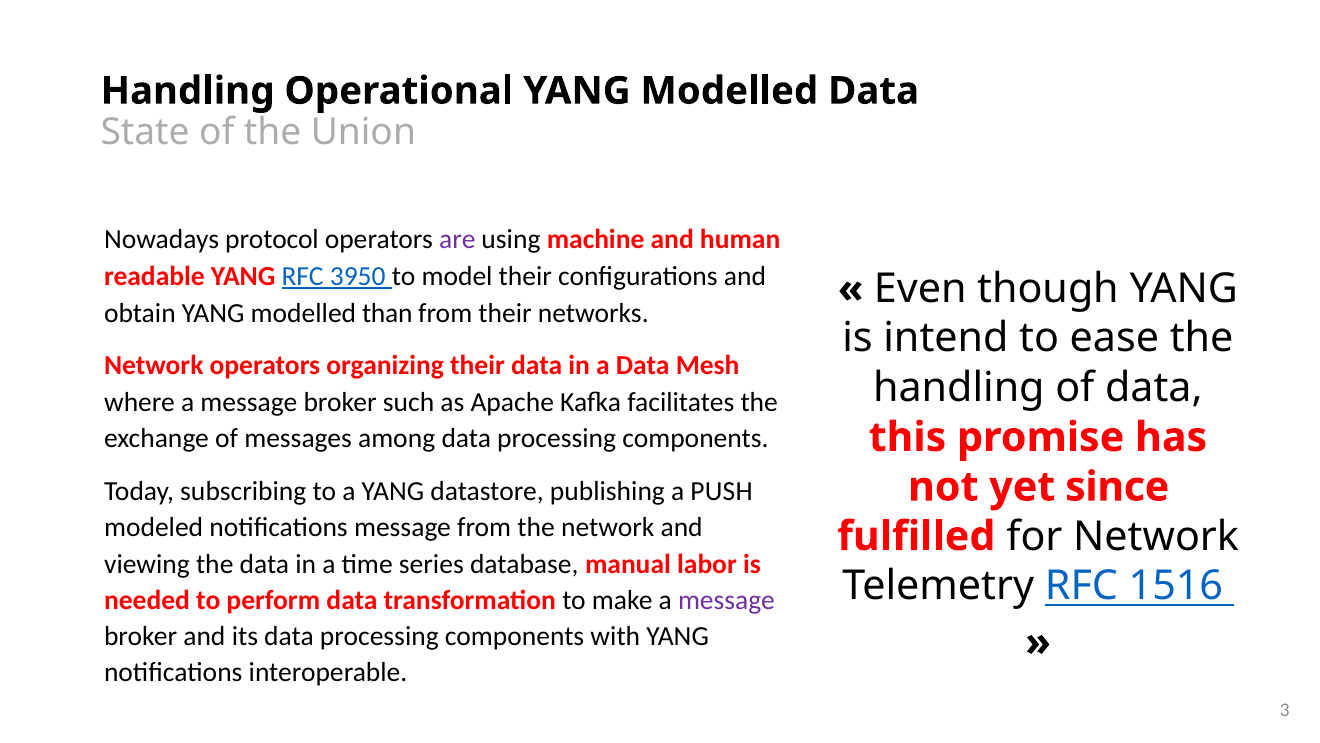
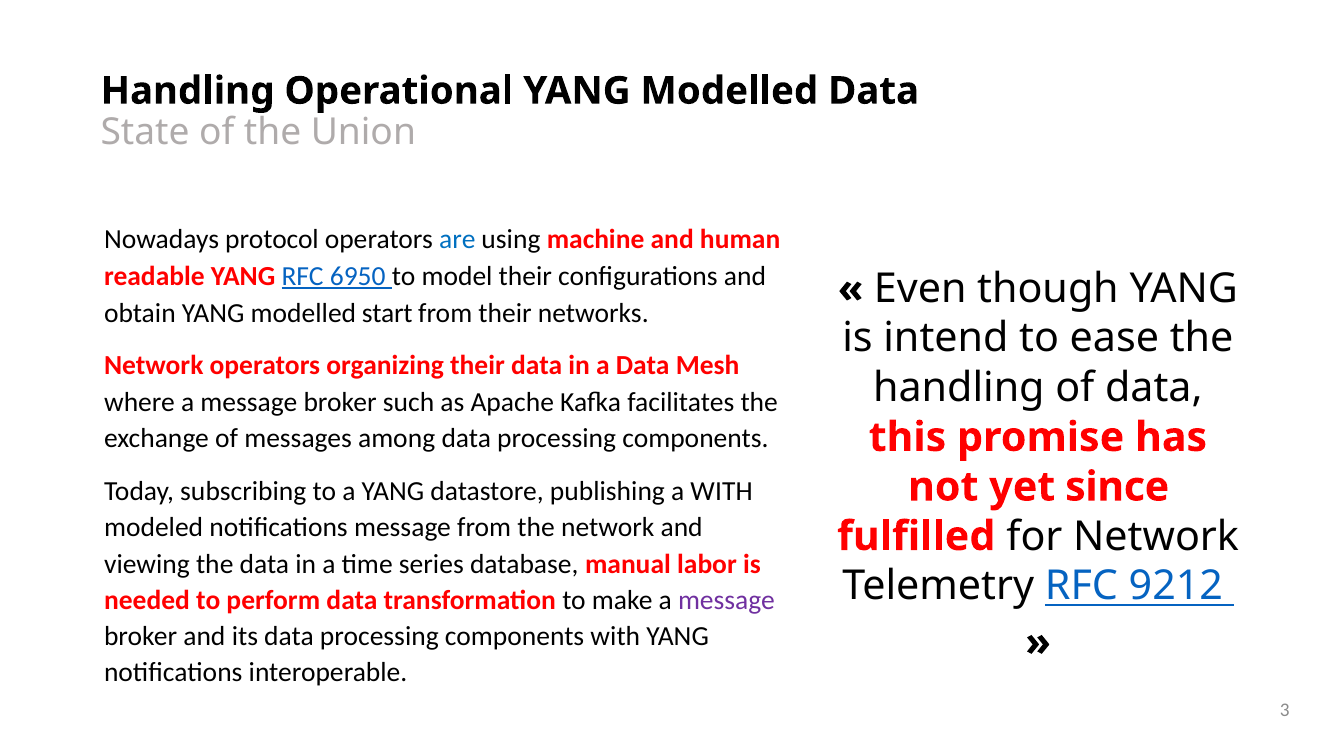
are colour: purple -> blue
3950: 3950 -> 6950
than: than -> start
a PUSH: PUSH -> WITH
1516: 1516 -> 9212
